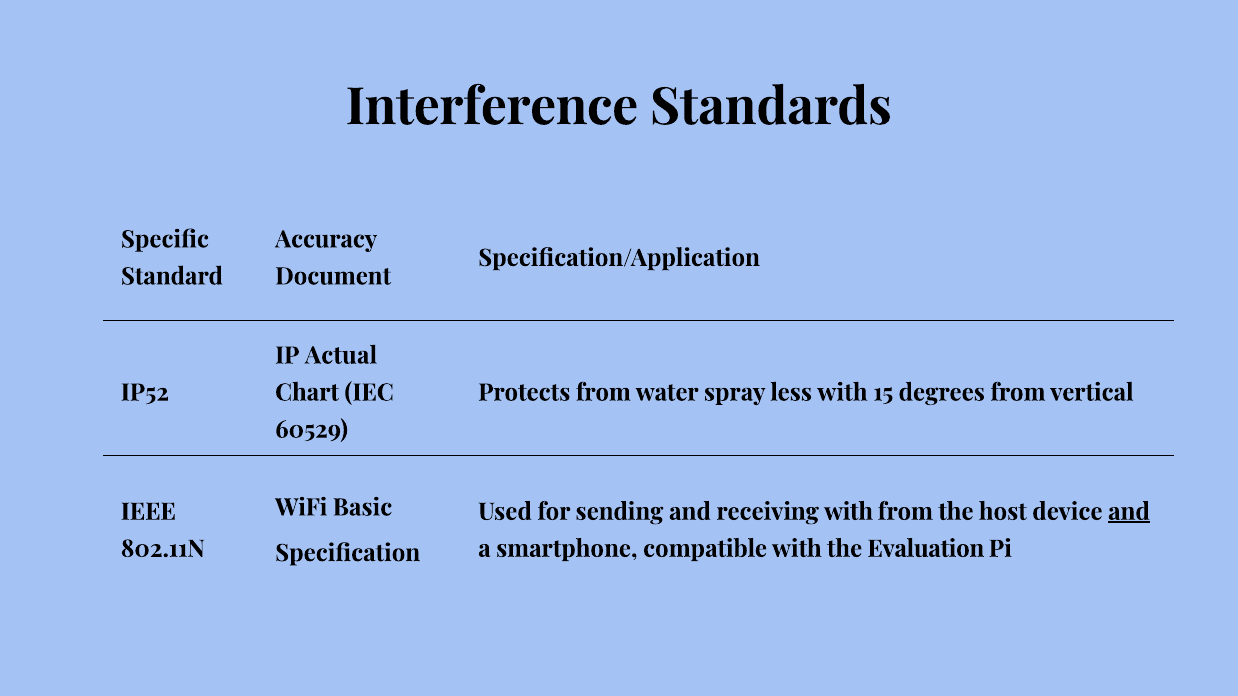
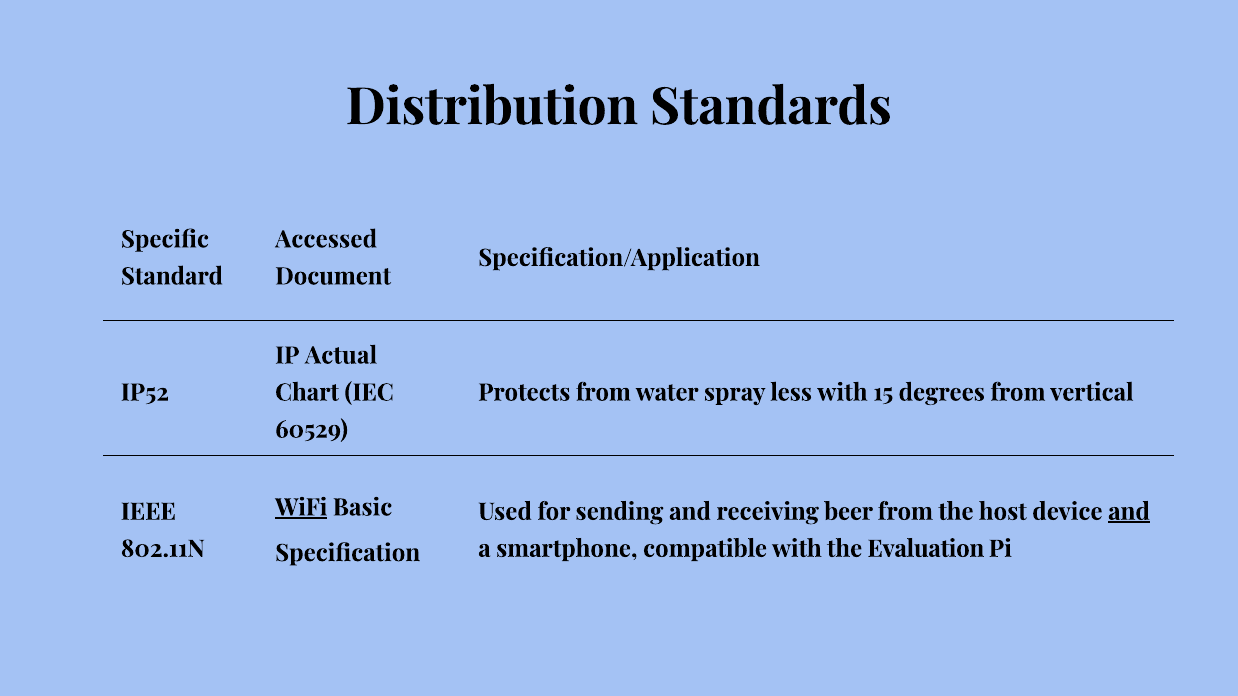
Interference: Interference -> Distribution
Accuracy: Accuracy -> Accessed
WiFi underline: none -> present
receiving with: with -> beer
